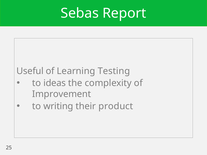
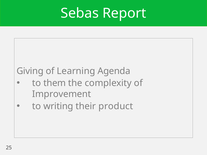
Useful: Useful -> Giving
Testing: Testing -> Agenda
ideas: ideas -> them
